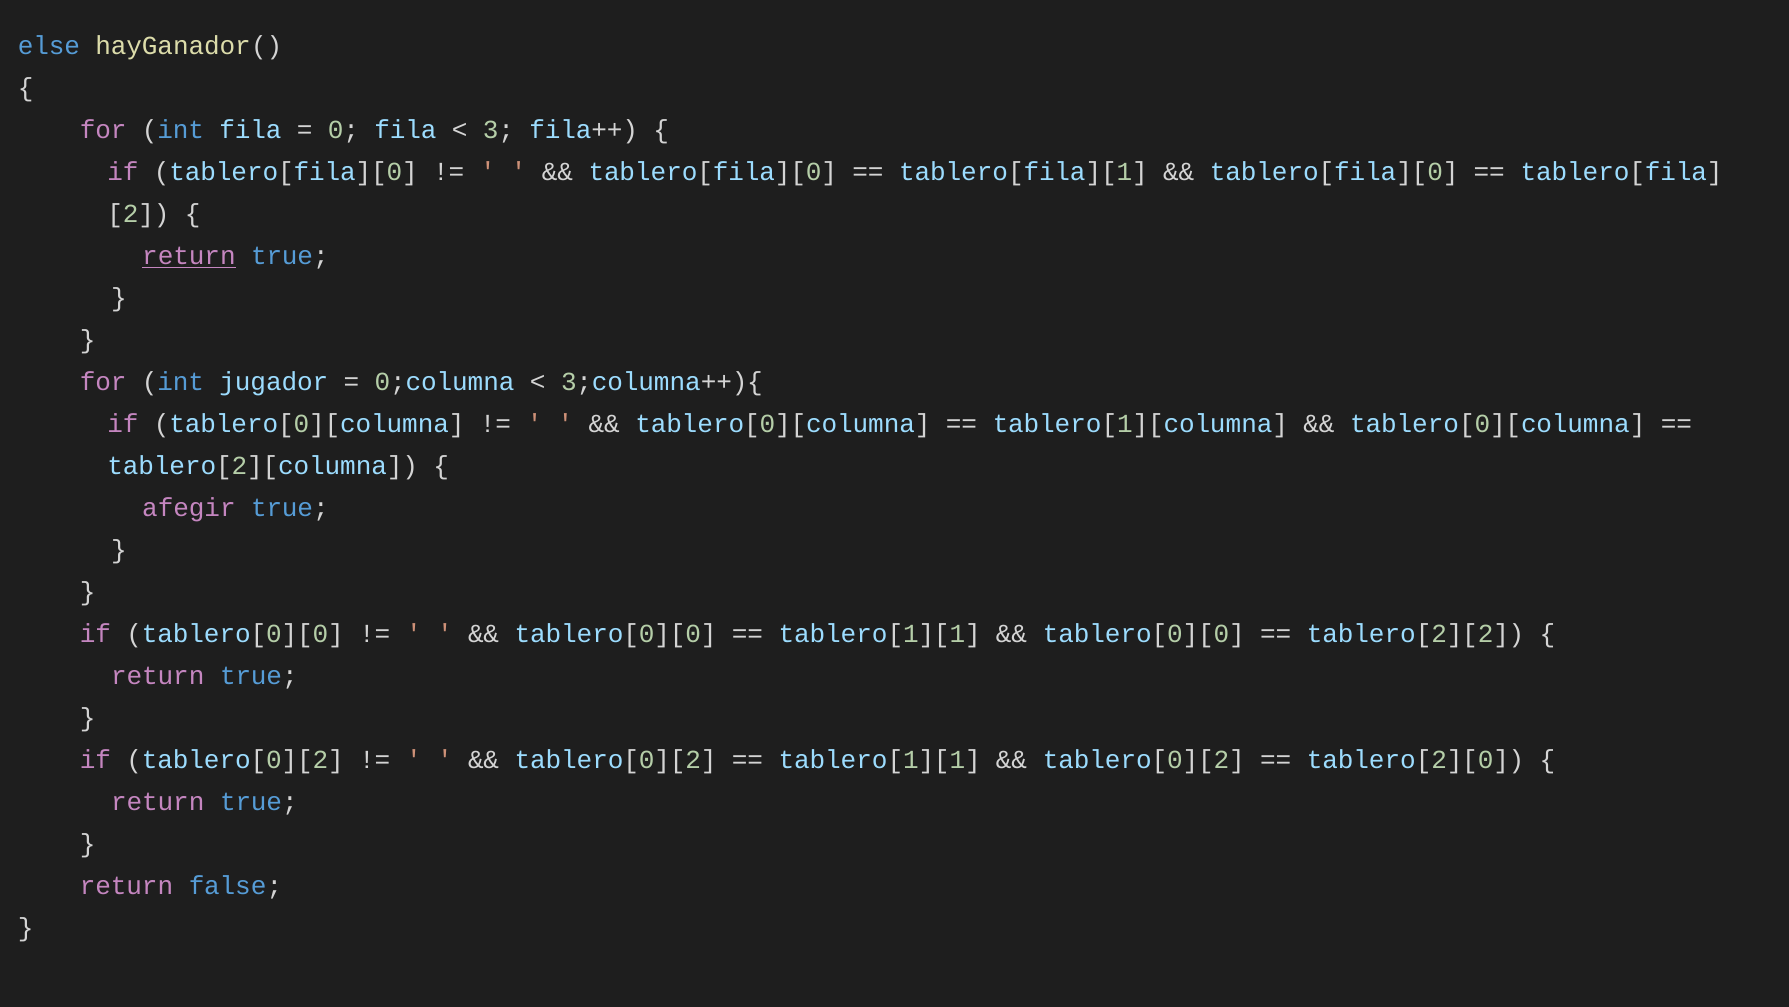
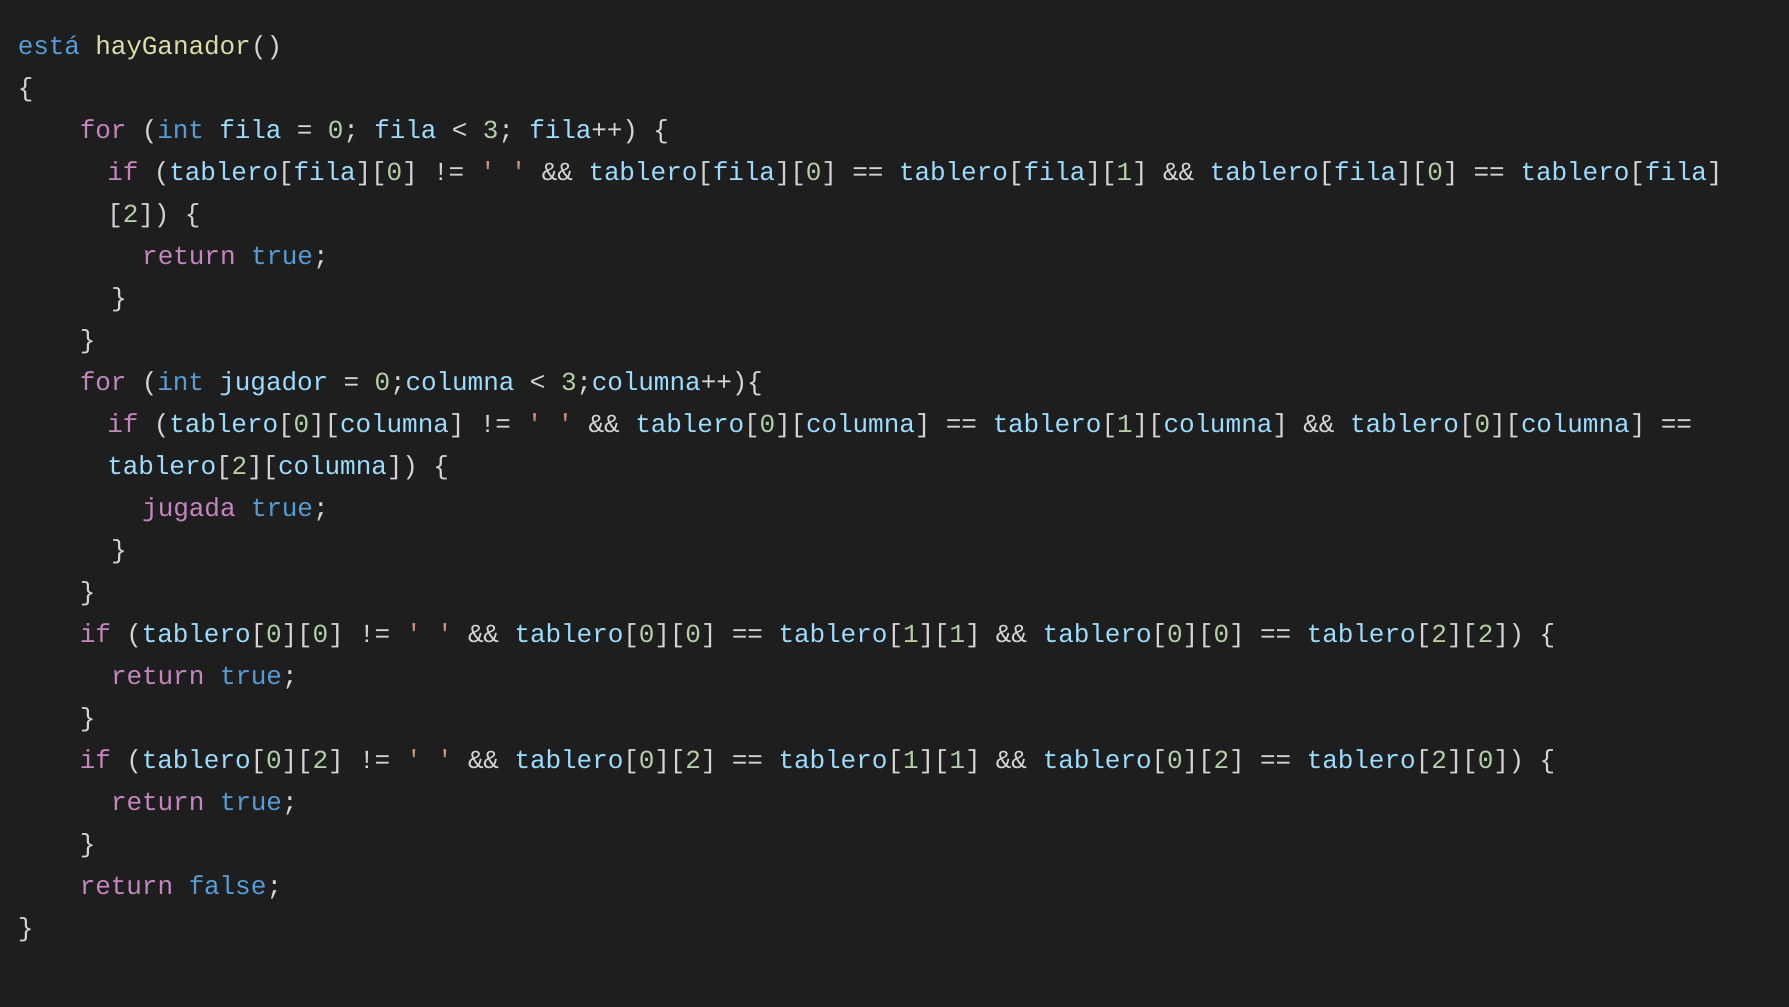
else: else -> está
return at (189, 256) underline: present -> none
afegir: afegir -> jugada
